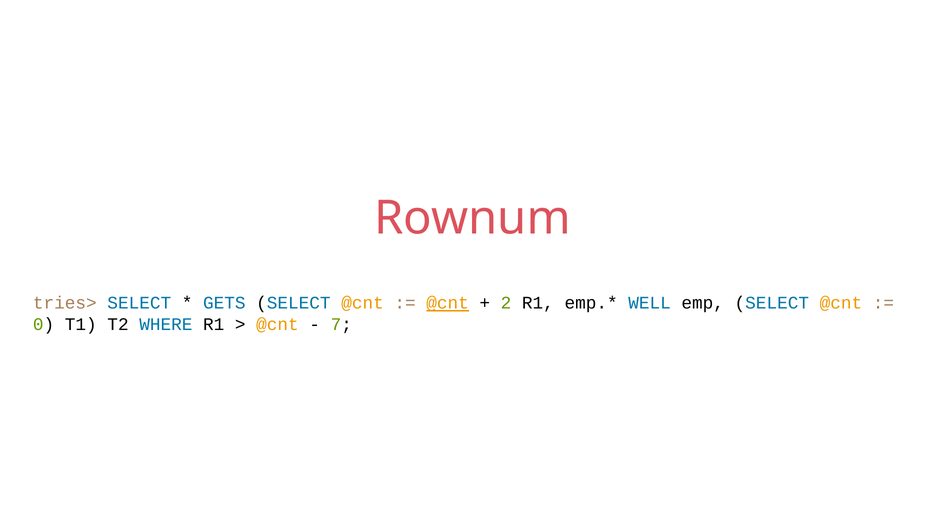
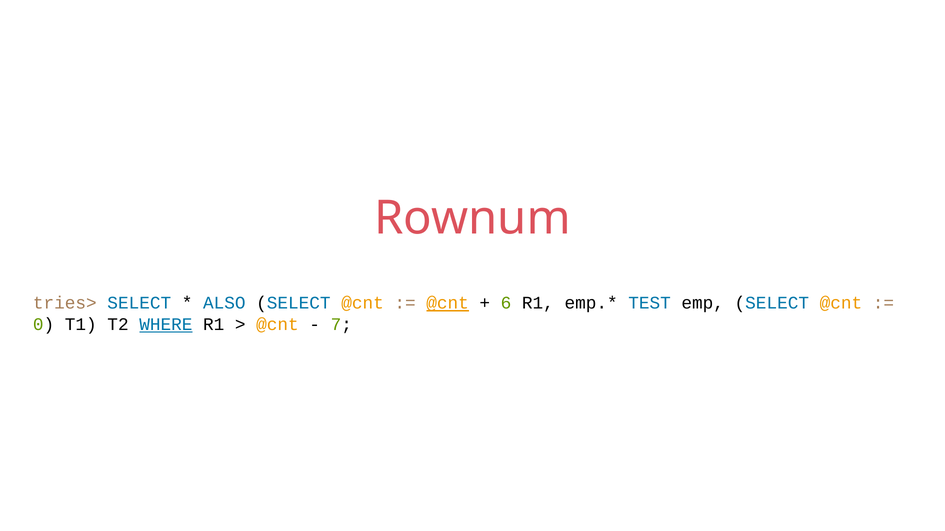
GETS: GETS -> ALSO
2: 2 -> 6
WELL: WELL -> TEST
WHERE underline: none -> present
